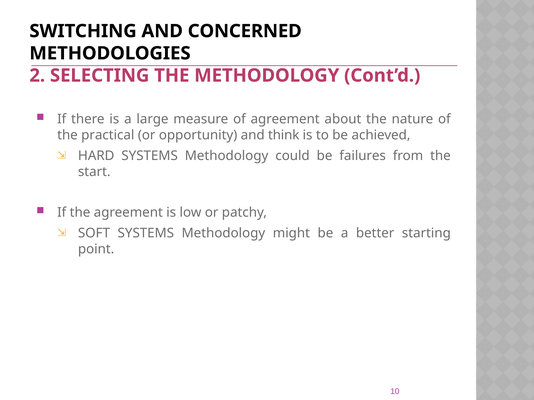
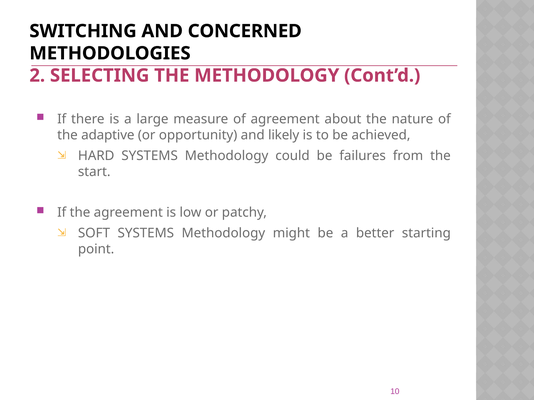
practical: practical -> adaptive
think: think -> likely
